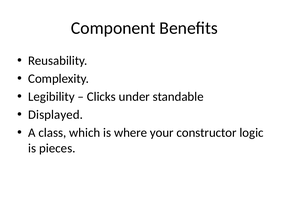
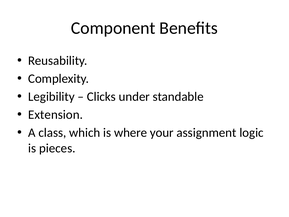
Displayed: Displayed -> Extension
constructor: constructor -> assignment
